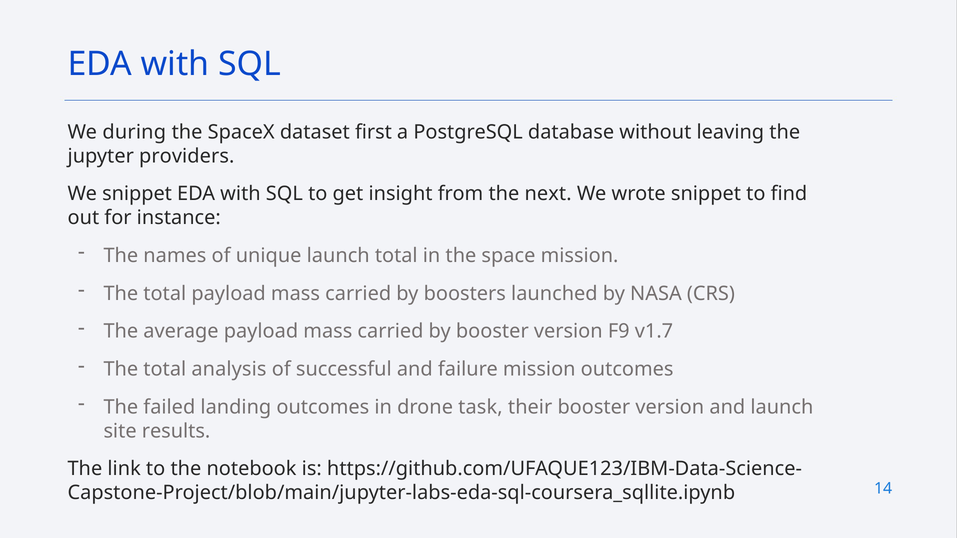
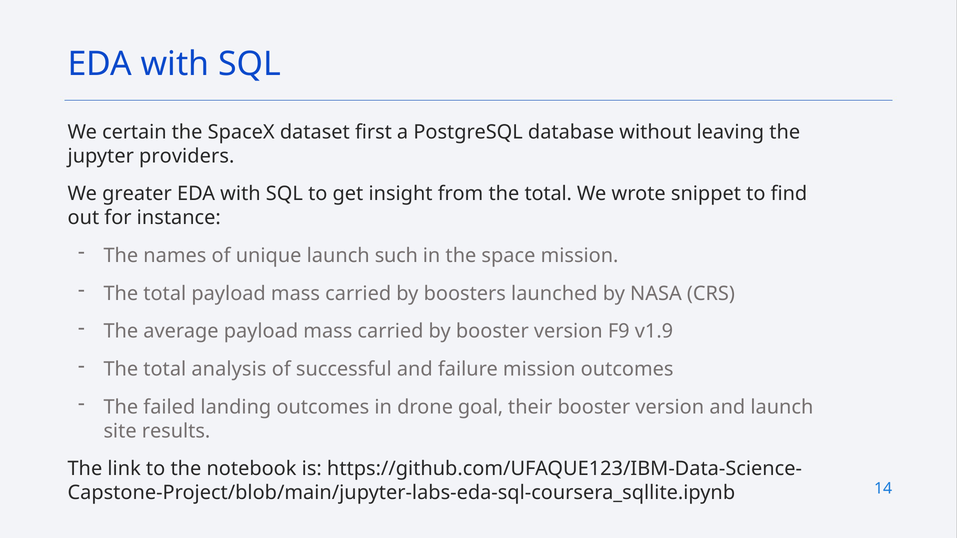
during: during -> certain
We snippet: snippet -> greater
from the next: next -> total
launch total: total -> such
v1.7: v1.7 -> v1.9
task: task -> goal
